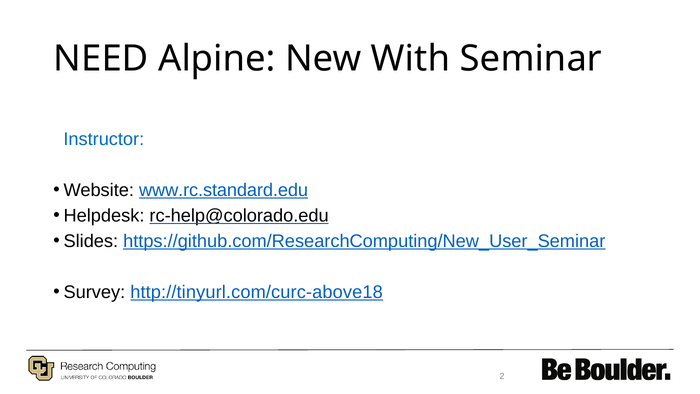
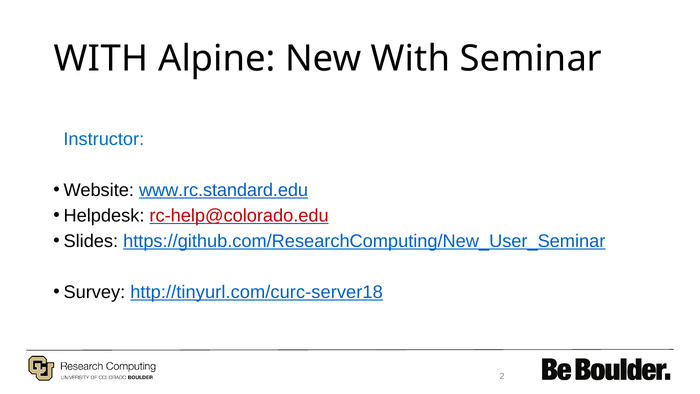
NEED at (101, 59): NEED -> WITH
rc-help@colorado.edu colour: black -> red
http://tinyurl.com/curc-above18: http://tinyurl.com/curc-above18 -> http://tinyurl.com/curc-server18
